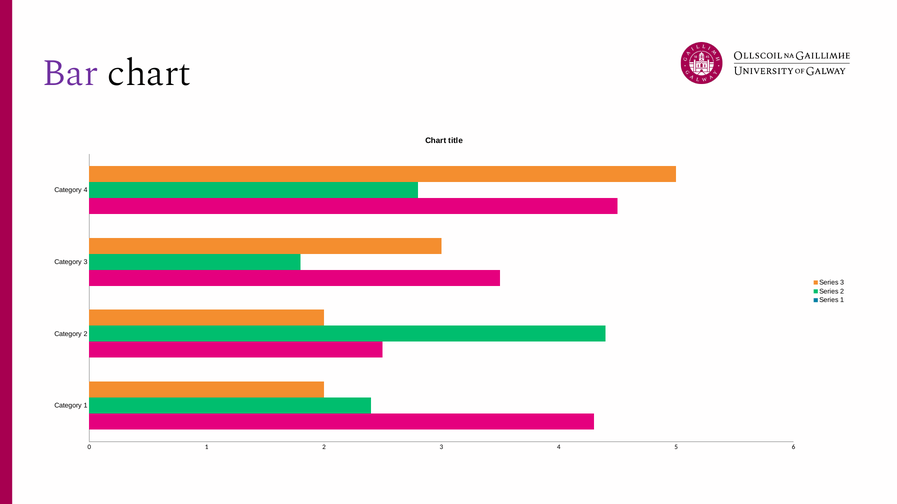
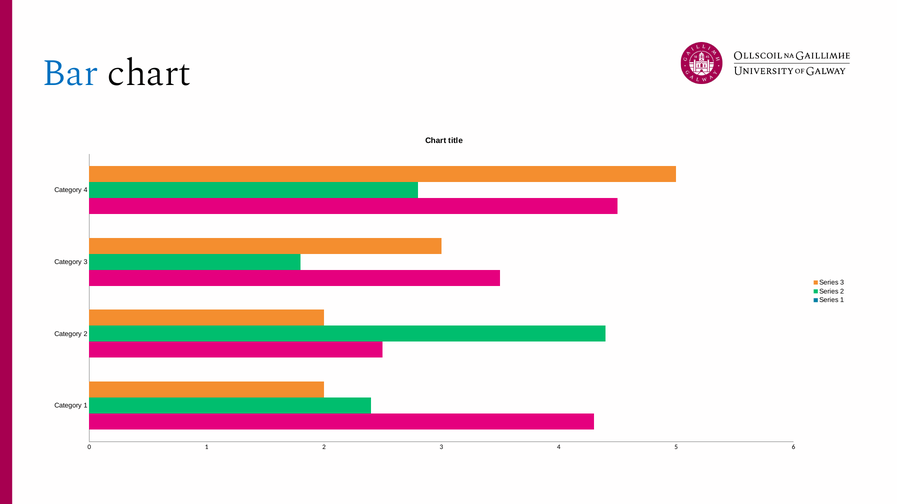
Bar colour: purple -> blue
